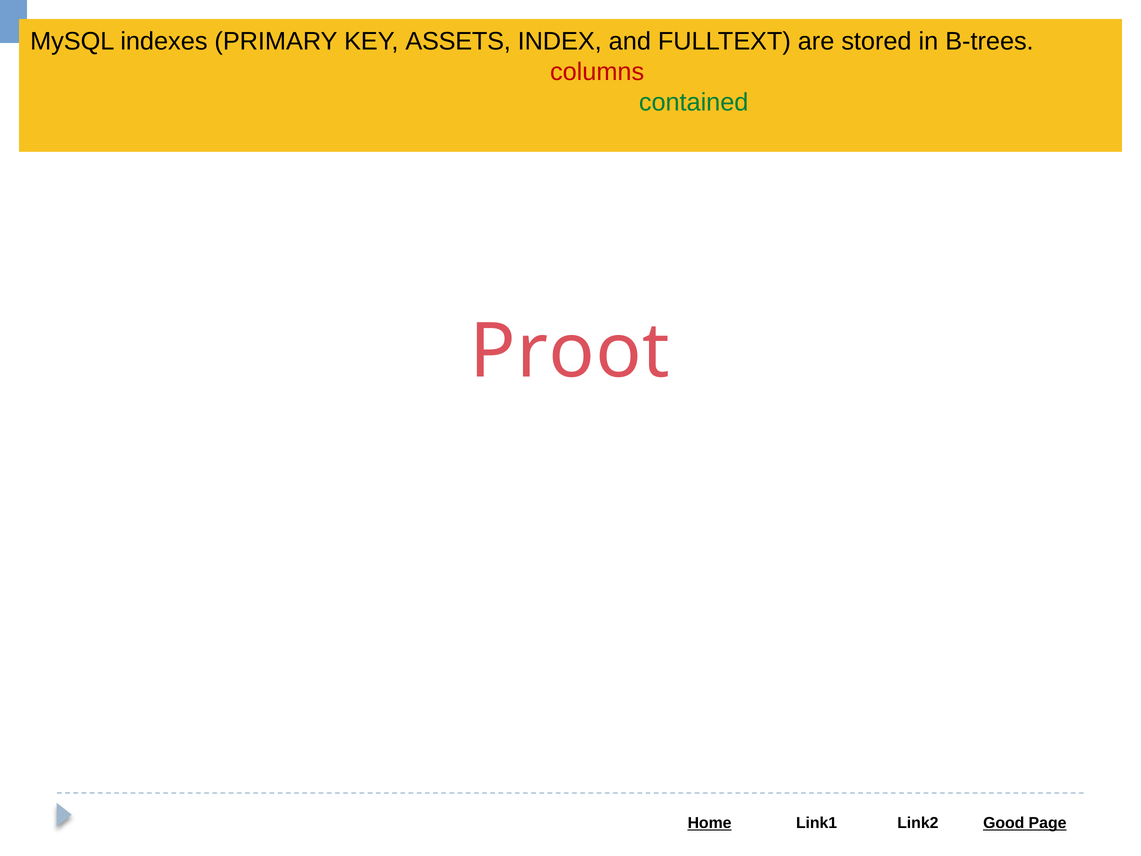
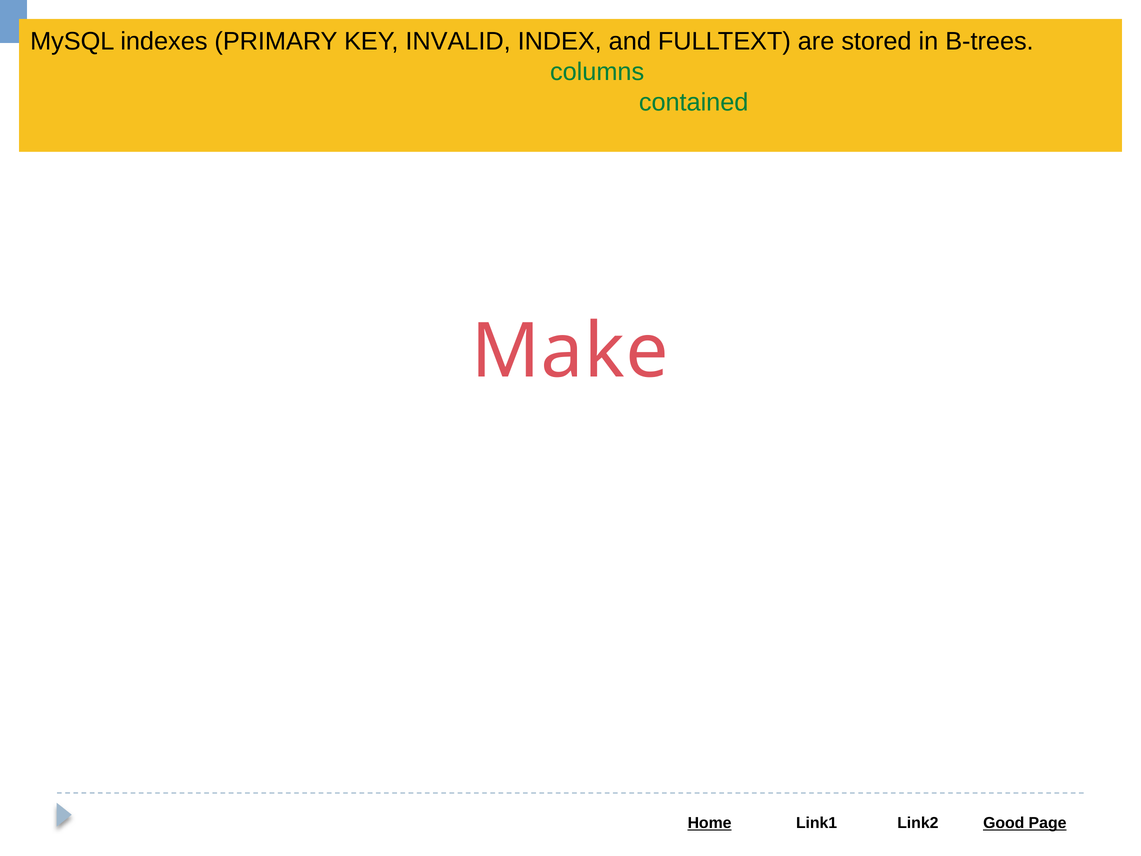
ASSETS: ASSETS -> INVALID
columns at (597, 72) colour: red -> green
Proot: Proot -> Make
